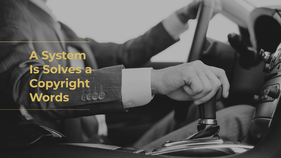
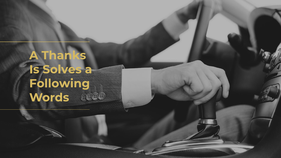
System: System -> Thanks
Copyright: Copyright -> Following
